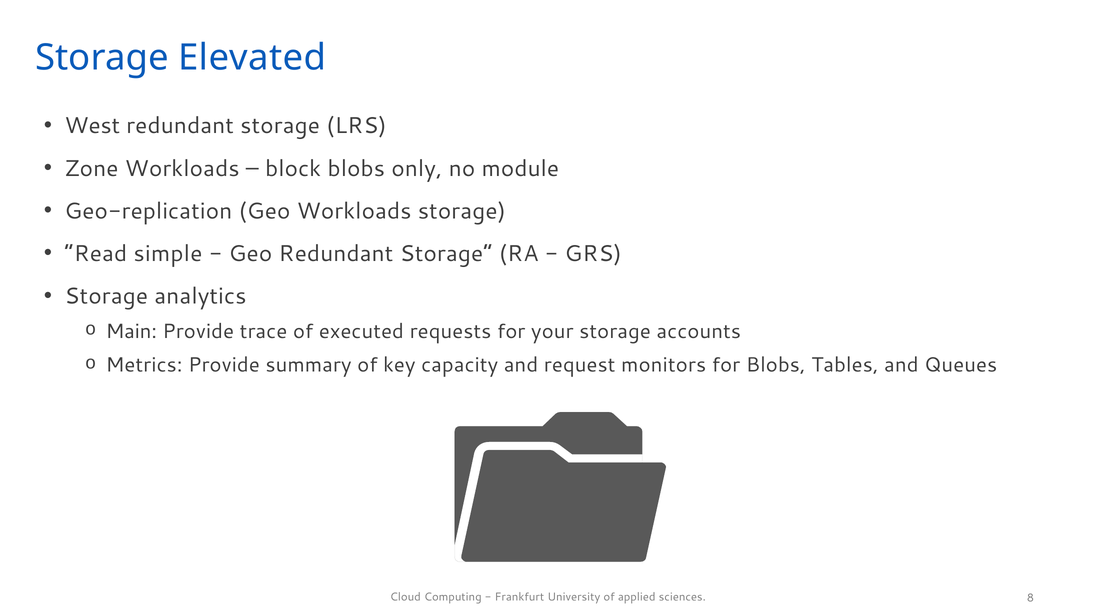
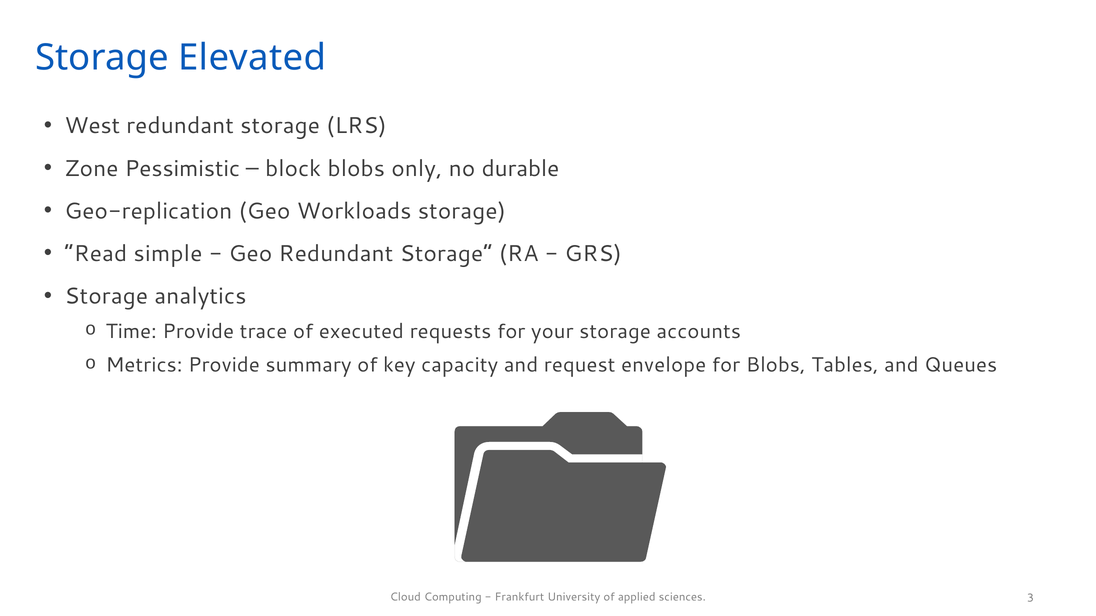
Zone Workloads: Workloads -> Pessimistic
module: module -> durable
Main: Main -> Time
monitors: monitors -> envelope
8: 8 -> 3
